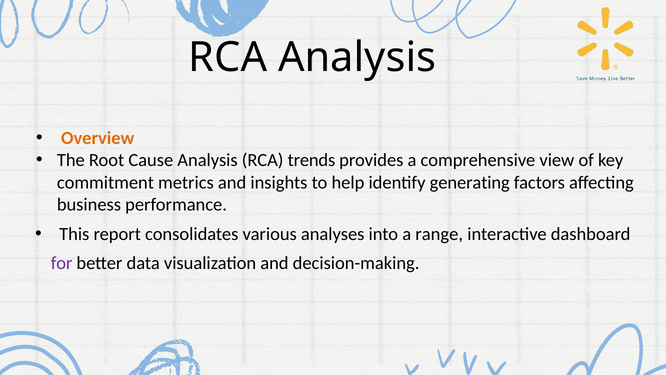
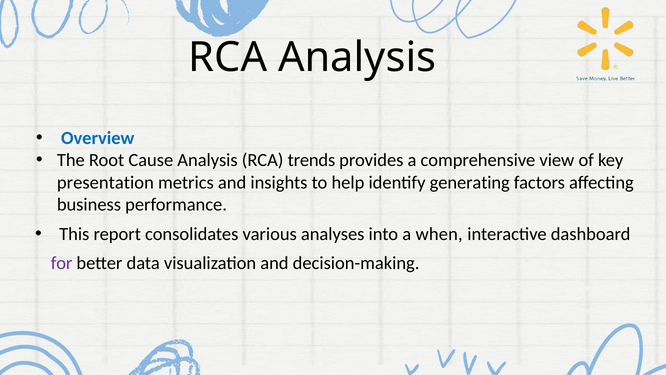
Overview colour: orange -> blue
commitment: commitment -> presentation
range: range -> when
